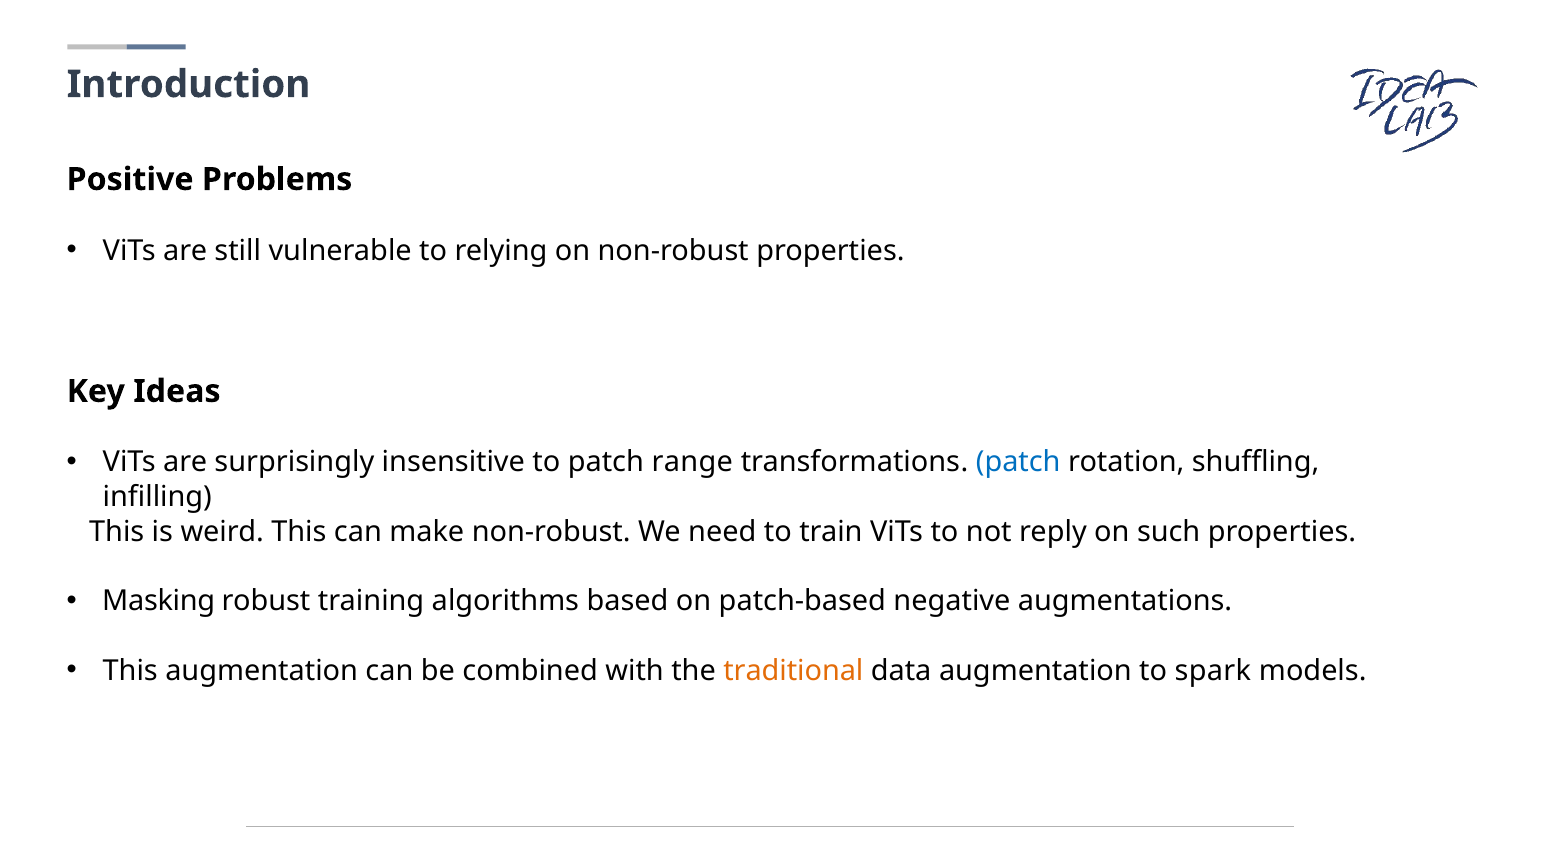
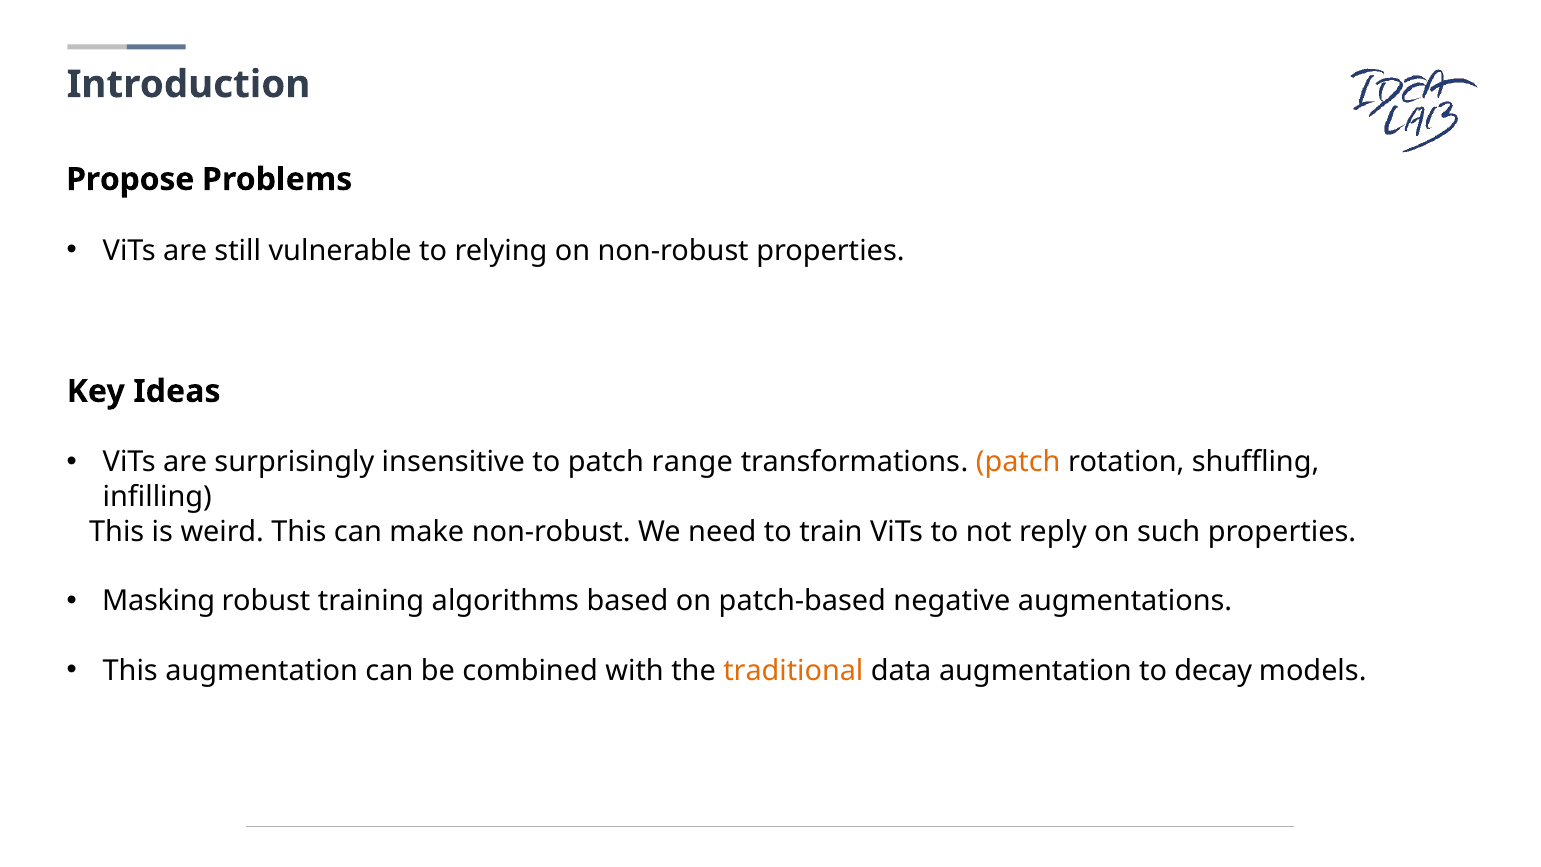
Positive: Positive -> Propose
patch at (1018, 462) colour: blue -> orange
spark: spark -> decay
